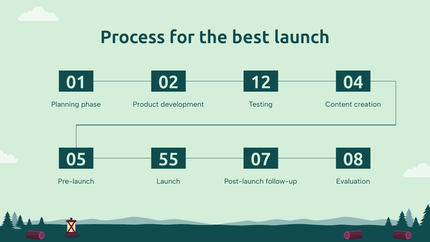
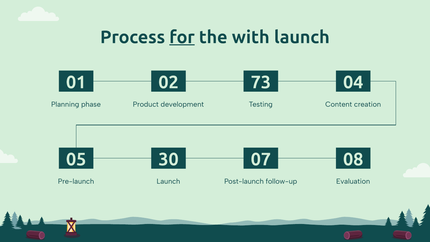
for underline: none -> present
best: best -> with
12: 12 -> 73
55: 55 -> 30
